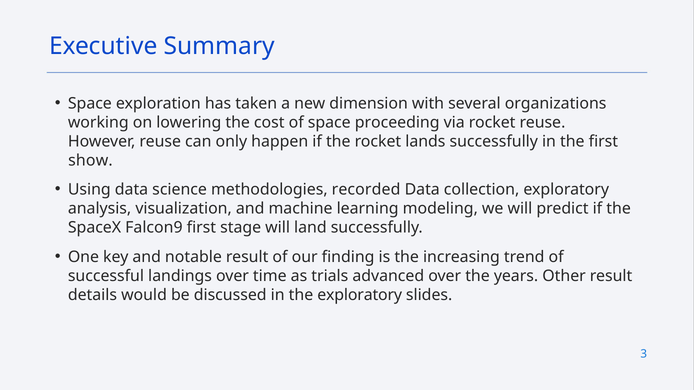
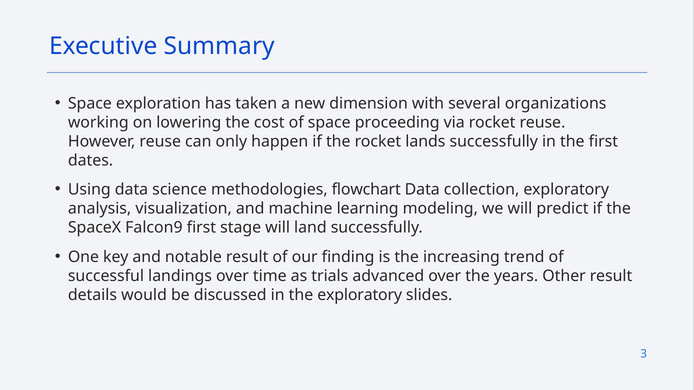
show: show -> dates
recorded: recorded -> flowchart
